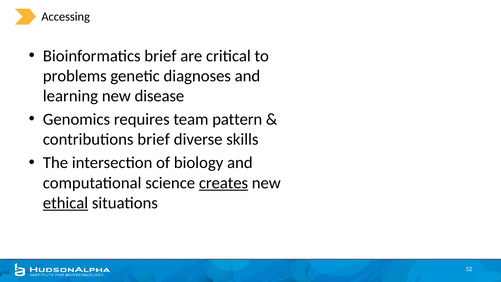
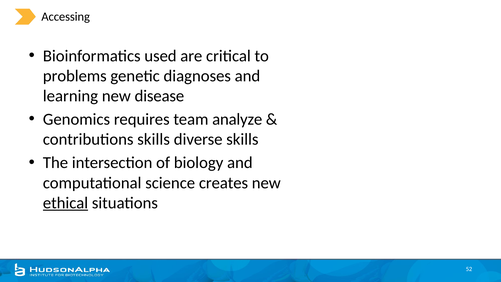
Bioinformatics brief: brief -> used
pattern: pattern -> analyze
contributions brief: brief -> skills
creates underline: present -> none
